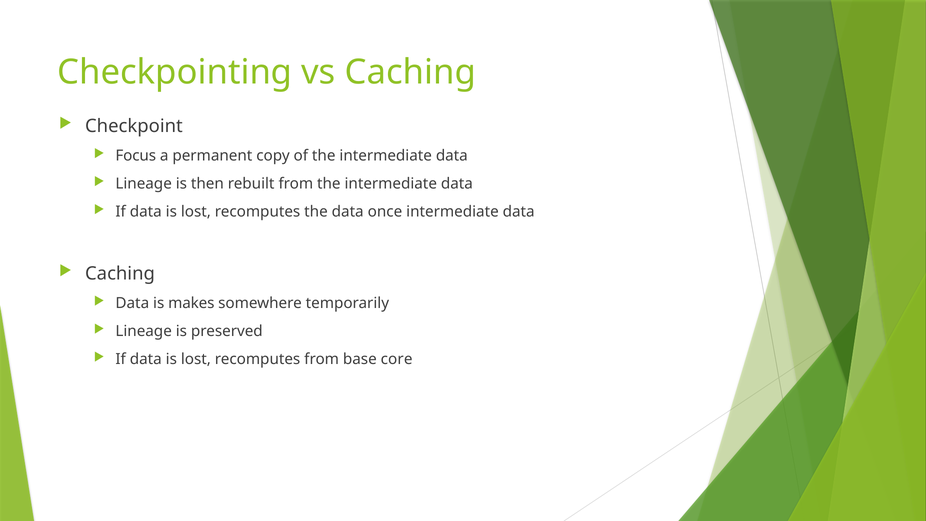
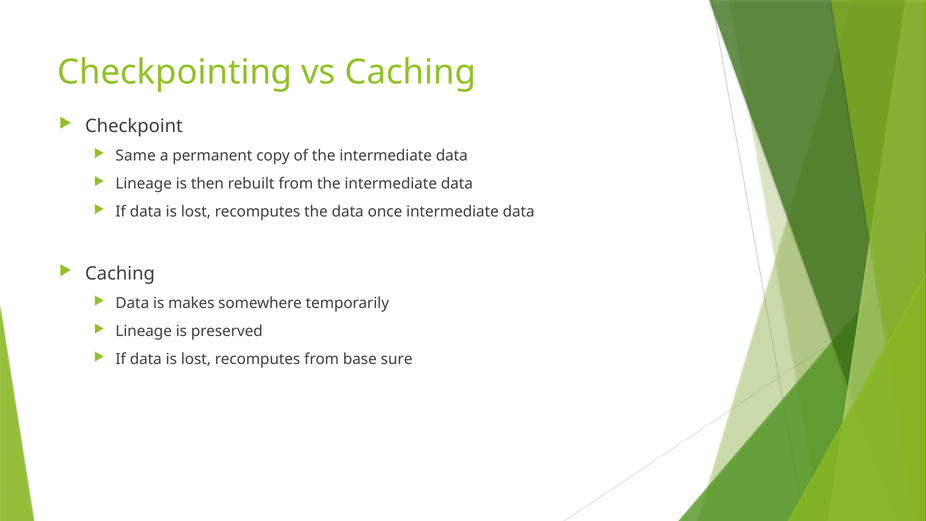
Focus: Focus -> Same
core: core -> sure
